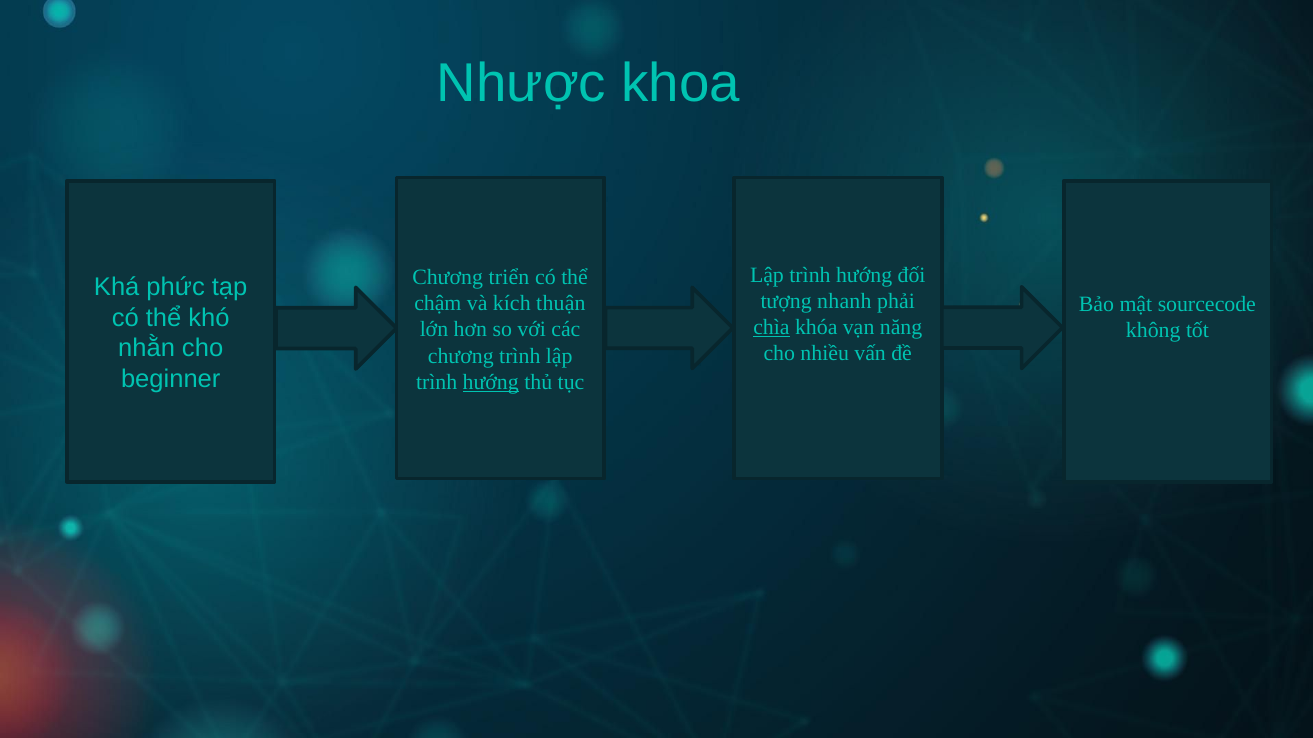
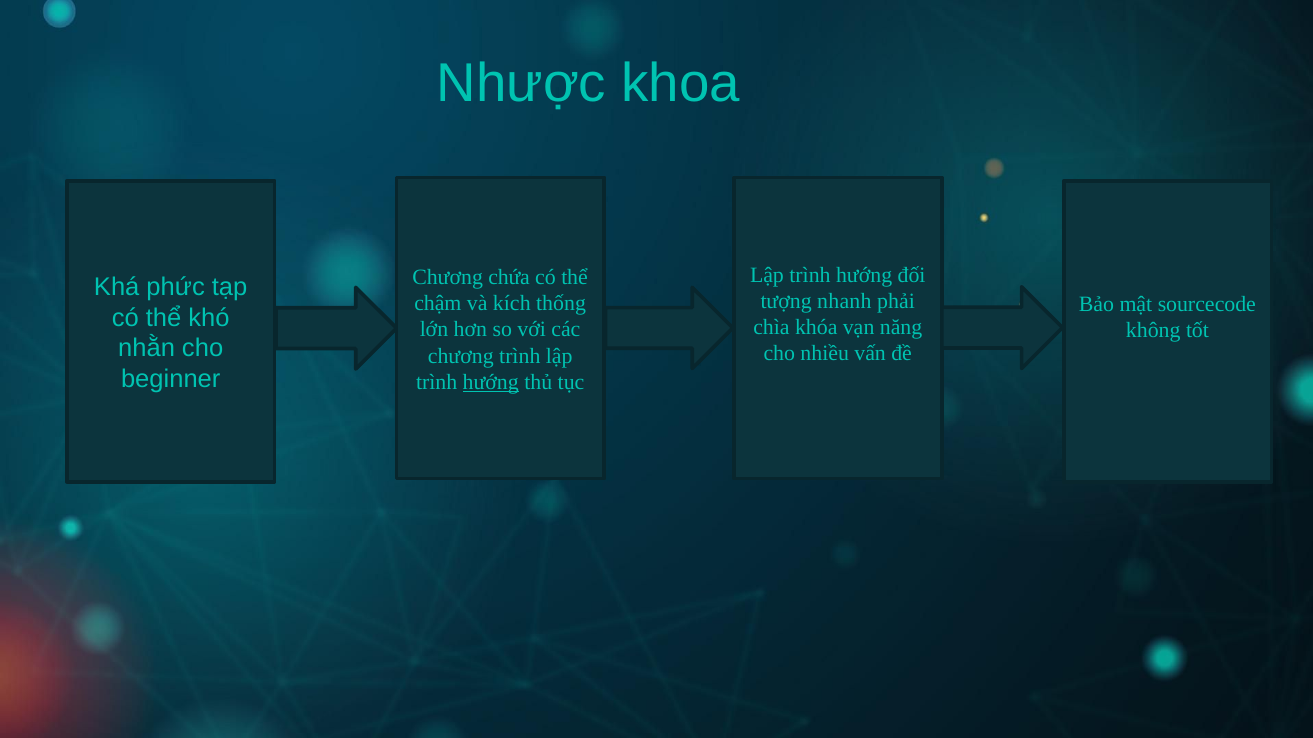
triển: triển -> chứa
thuận: thuận -> thống
chìa underline: present -> none
